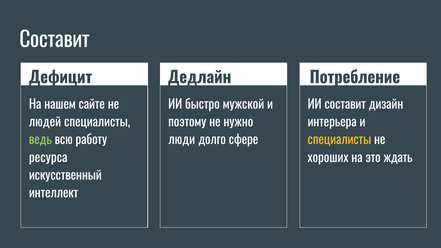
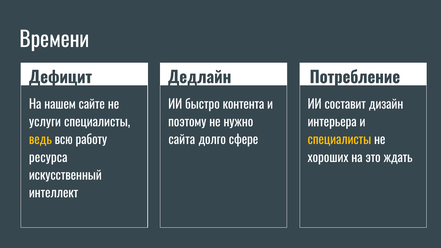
Составит at (55, 40): Составит -> Времени
мужской: мужской -> контента
людей: людей -> услуги
ведь colour: light green -> yellow
люди: люди -> сайта
